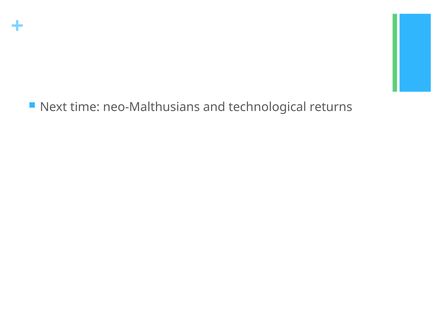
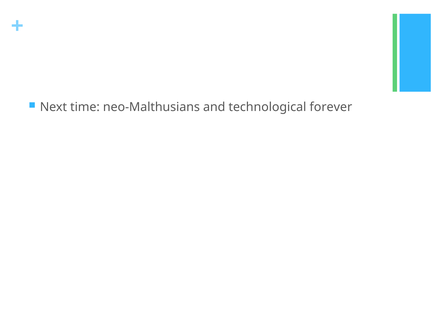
returns: returns -> forever
